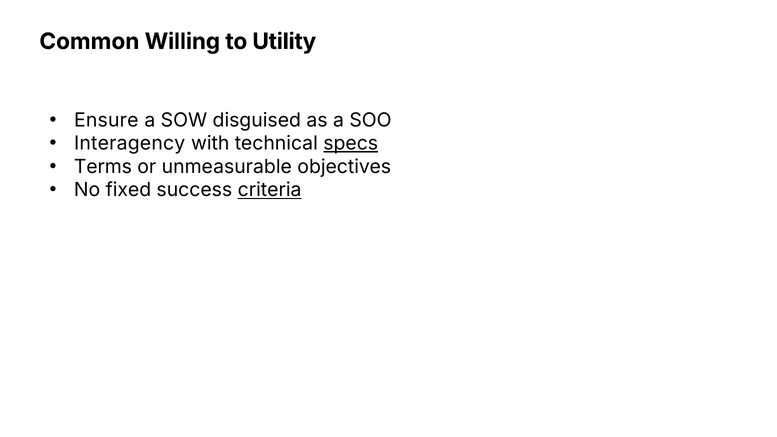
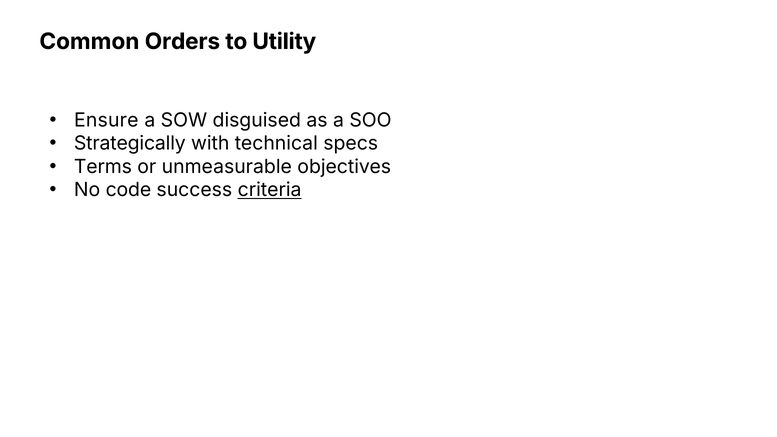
Willing: Willing -> Orders
Interagency: Interagency -> Strategically
specs underline: present -> none
fixed: fixed -> code
